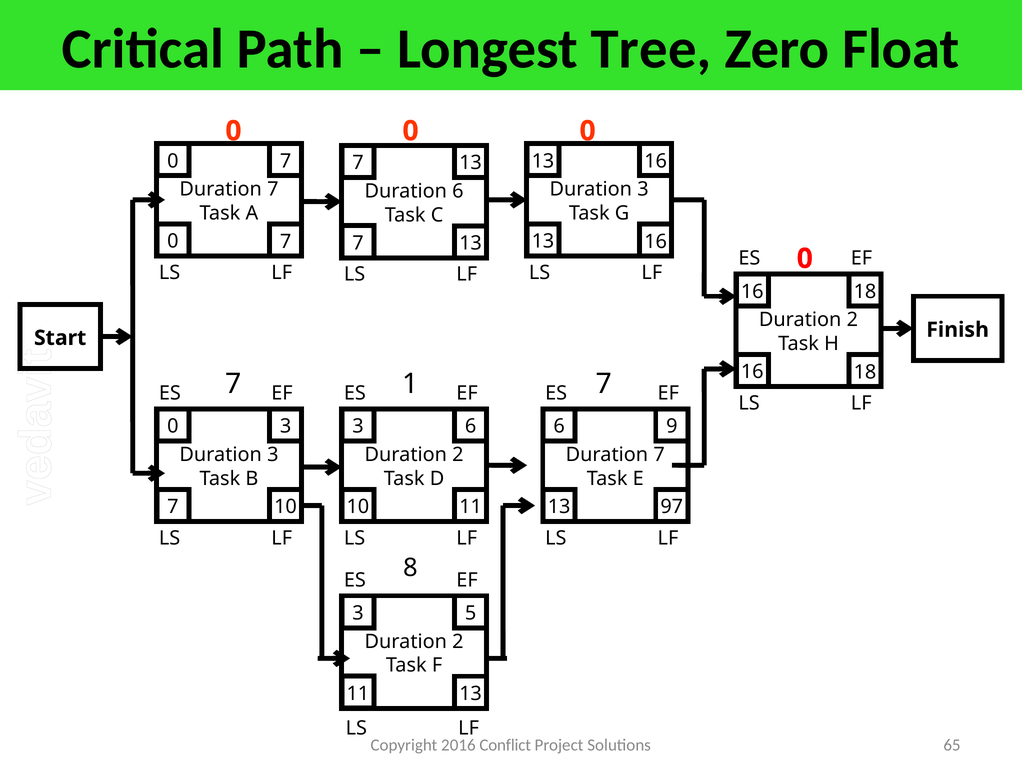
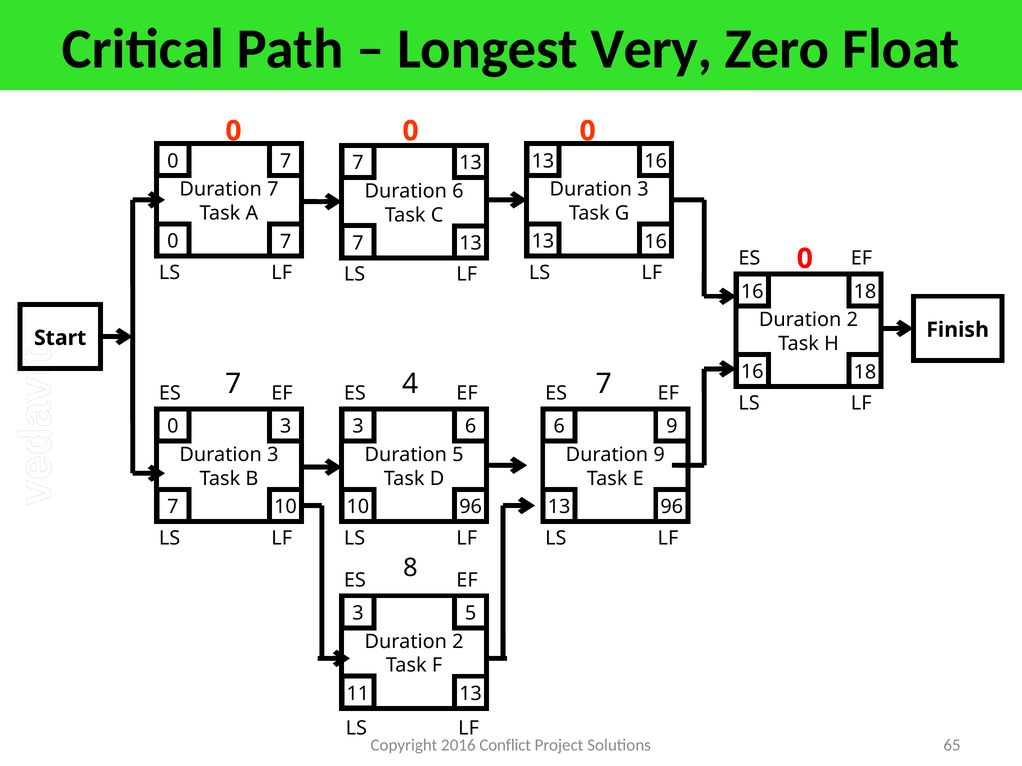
Tree: Tree -> Very
1: 1 -> 4
2 at (458, 455): 2 -> 5
7 at (659, 455): 7 -> 9
10 11: 11 -> 96
13 97: 97 -> 96
